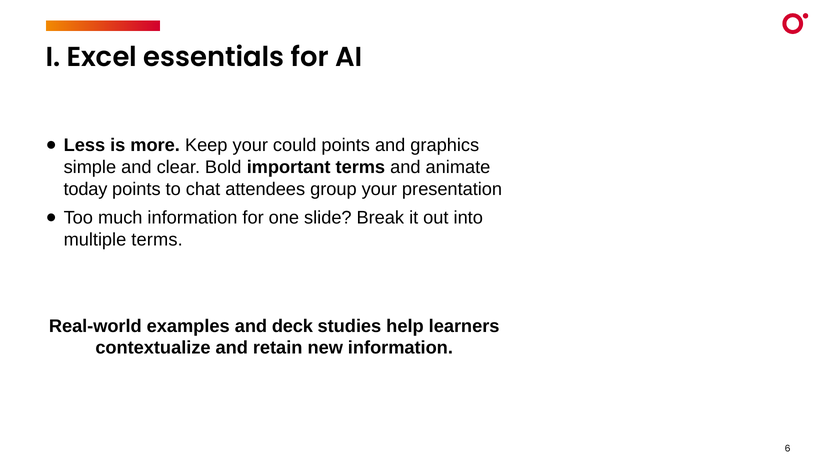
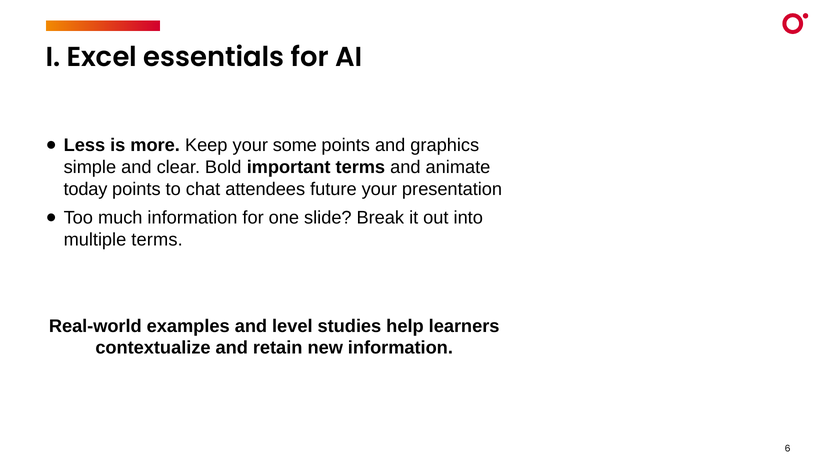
could: could -> some
group: group -> future
deck: deck -> level
